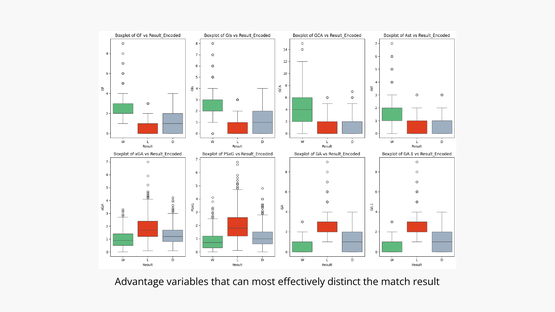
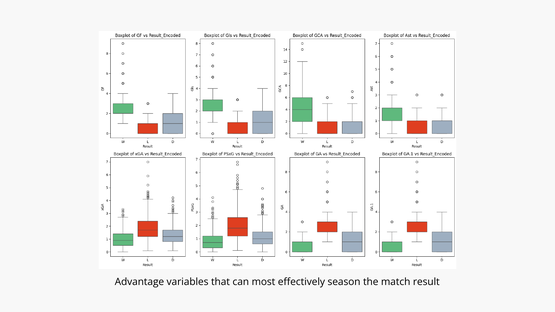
distinct: distinct -> season
